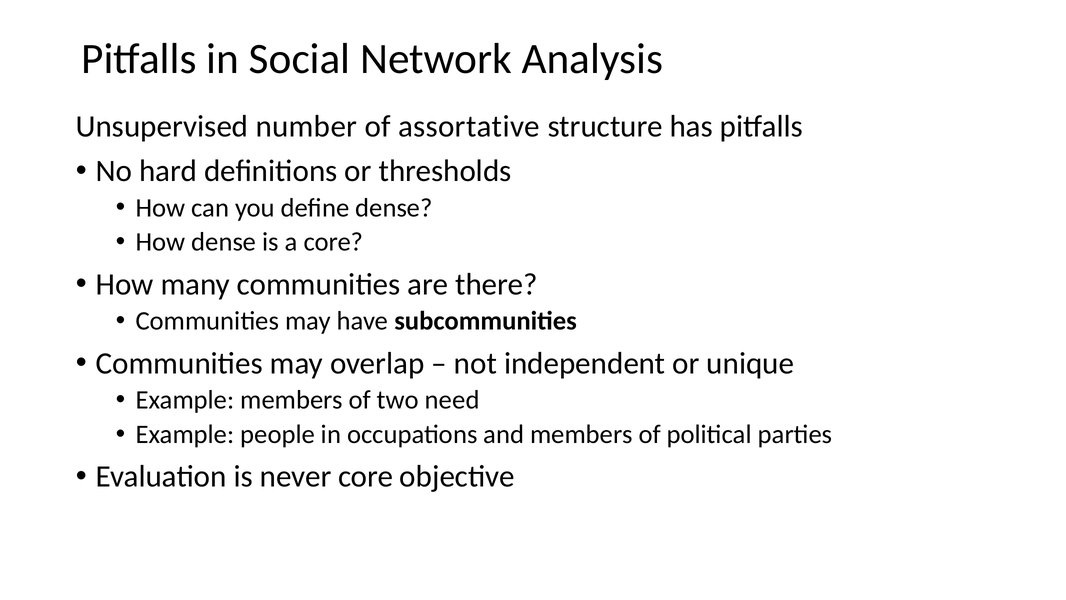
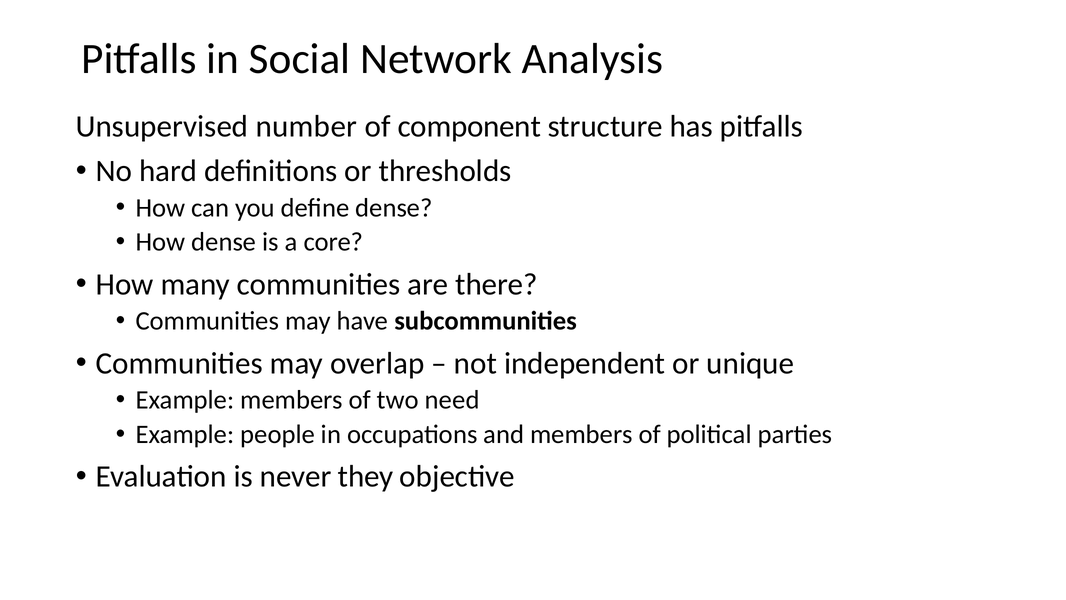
assortative: assortative -> component
never core: core -> they
